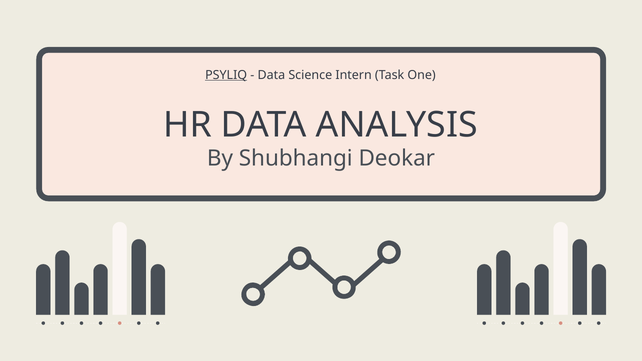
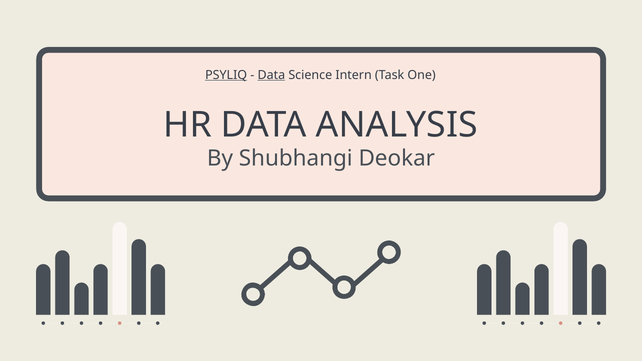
Data at (271, 75) underline: none -> present
